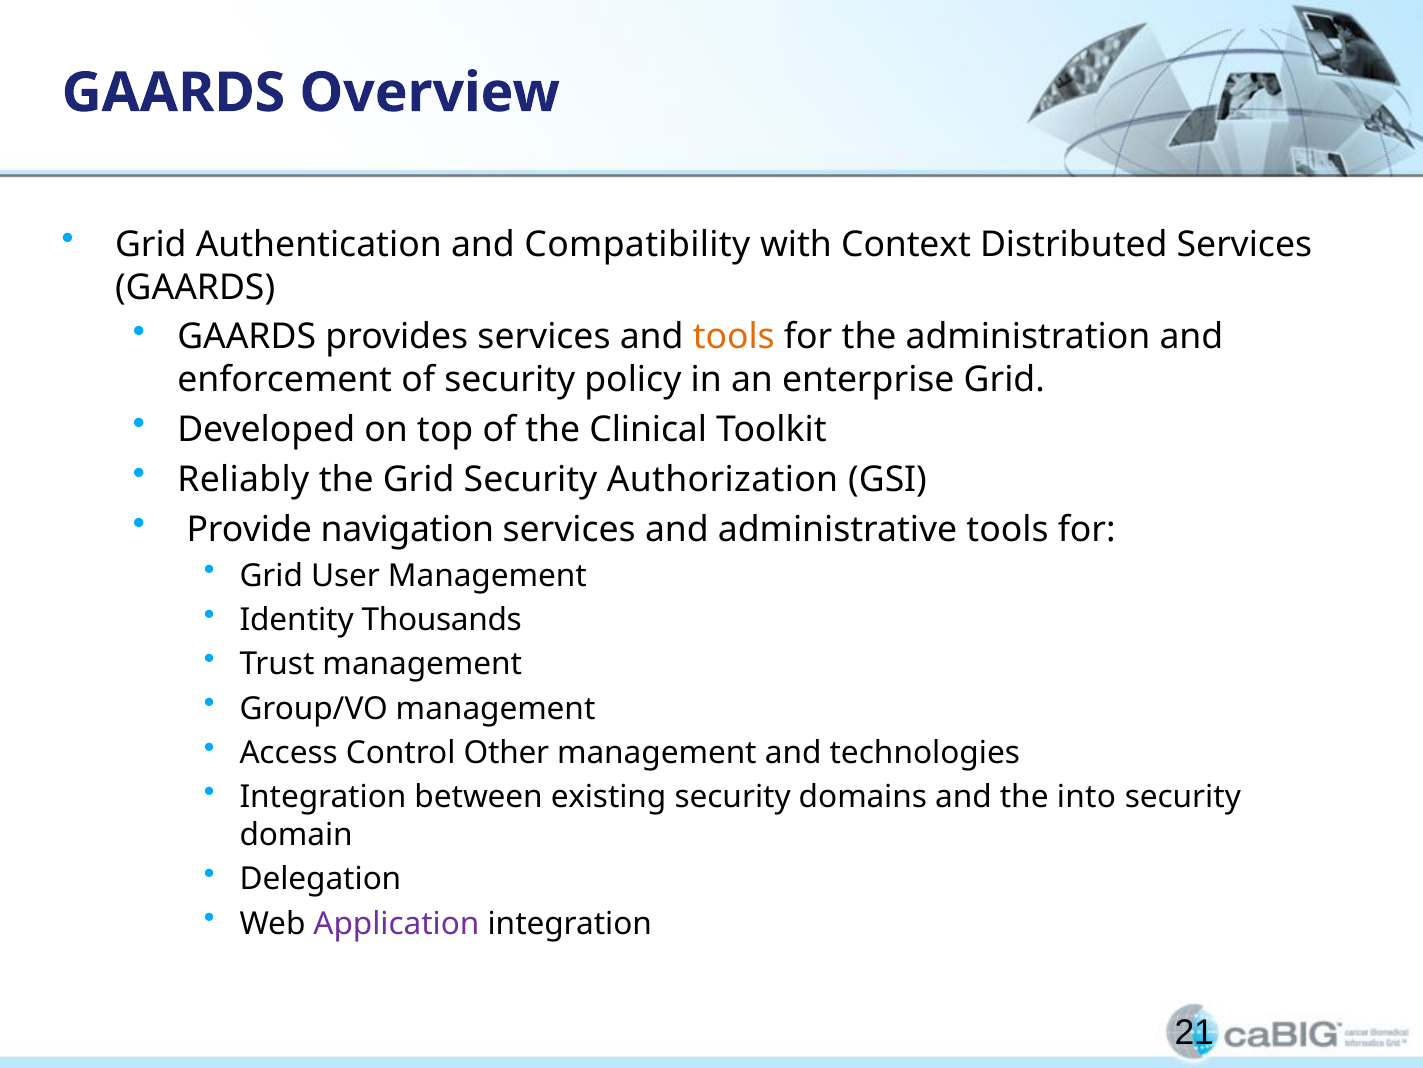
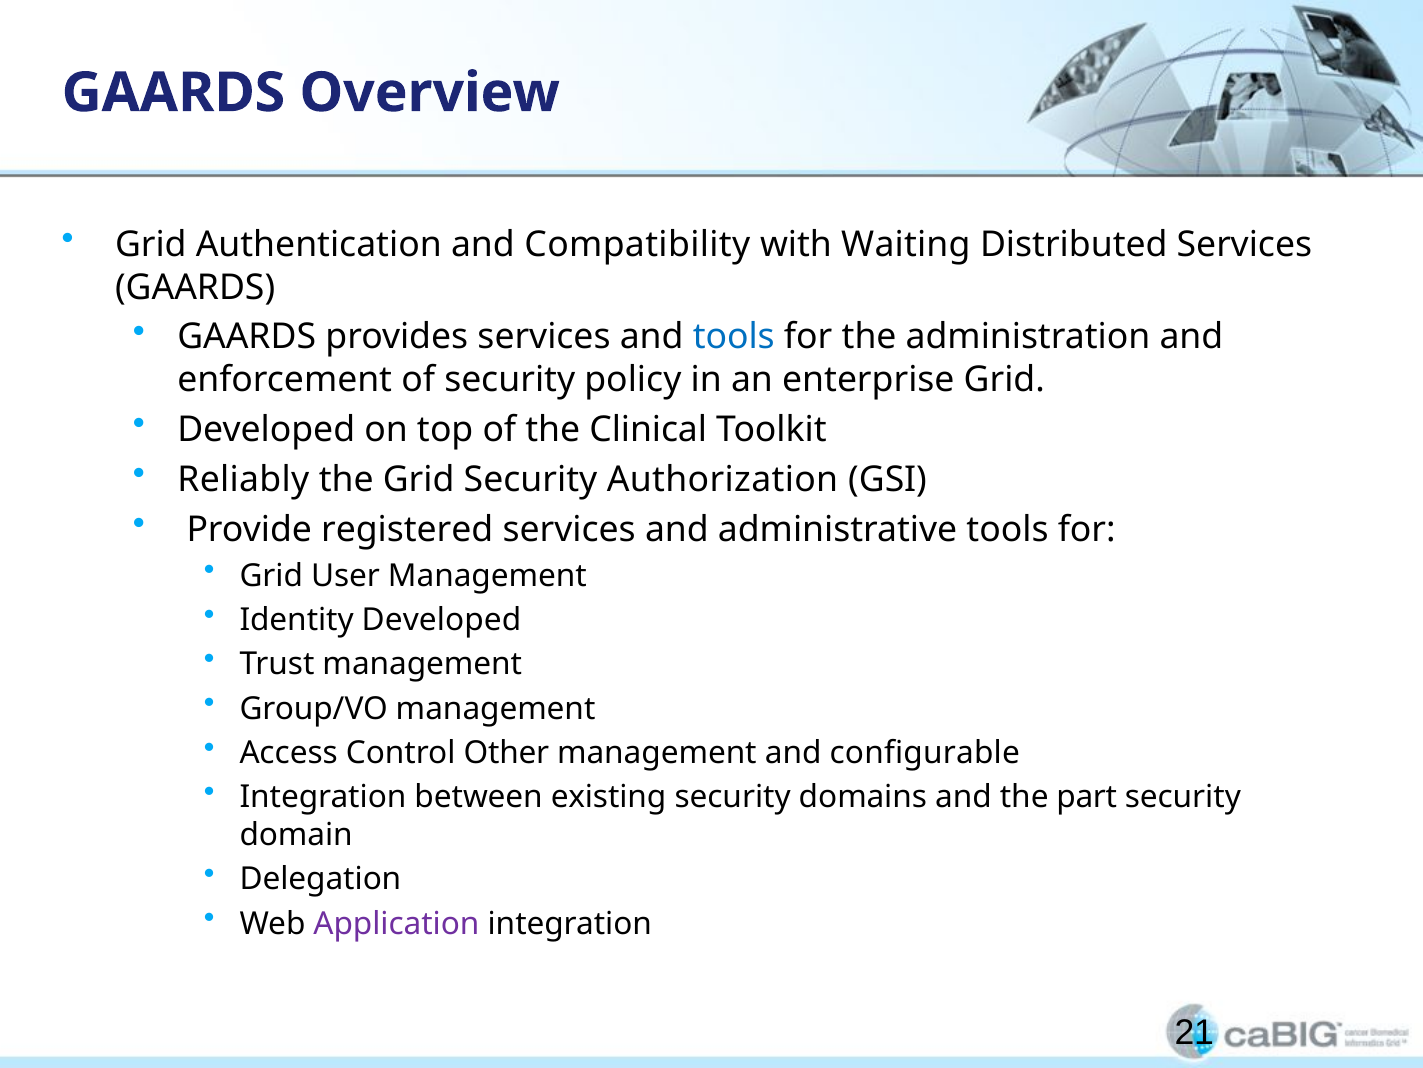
Context: Context -> Waiting
tools at (734, 337) colour: orange -> blue
navigation: navigation -> registered
Identity Thousands: Thousands -> Developed
technologies: technologies -> configurable
into: into -> part
